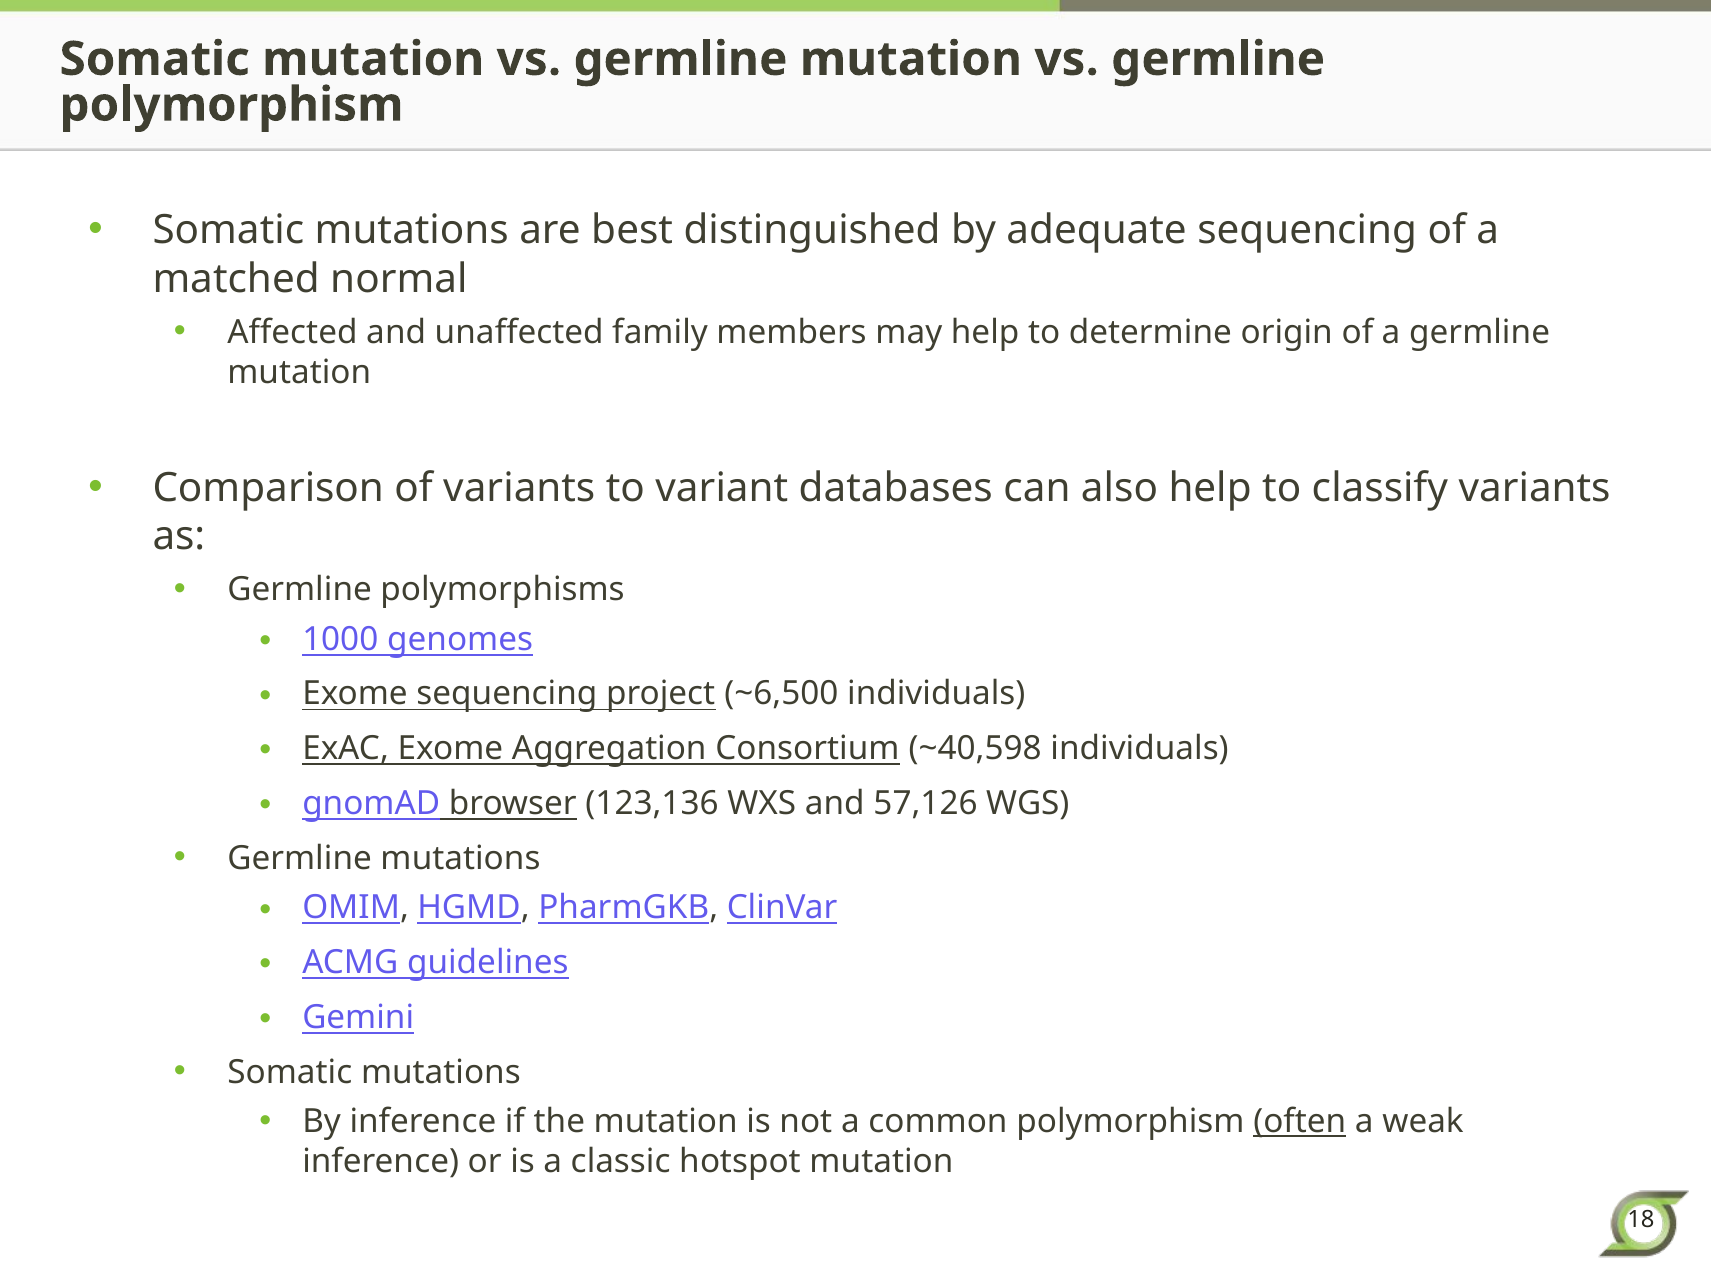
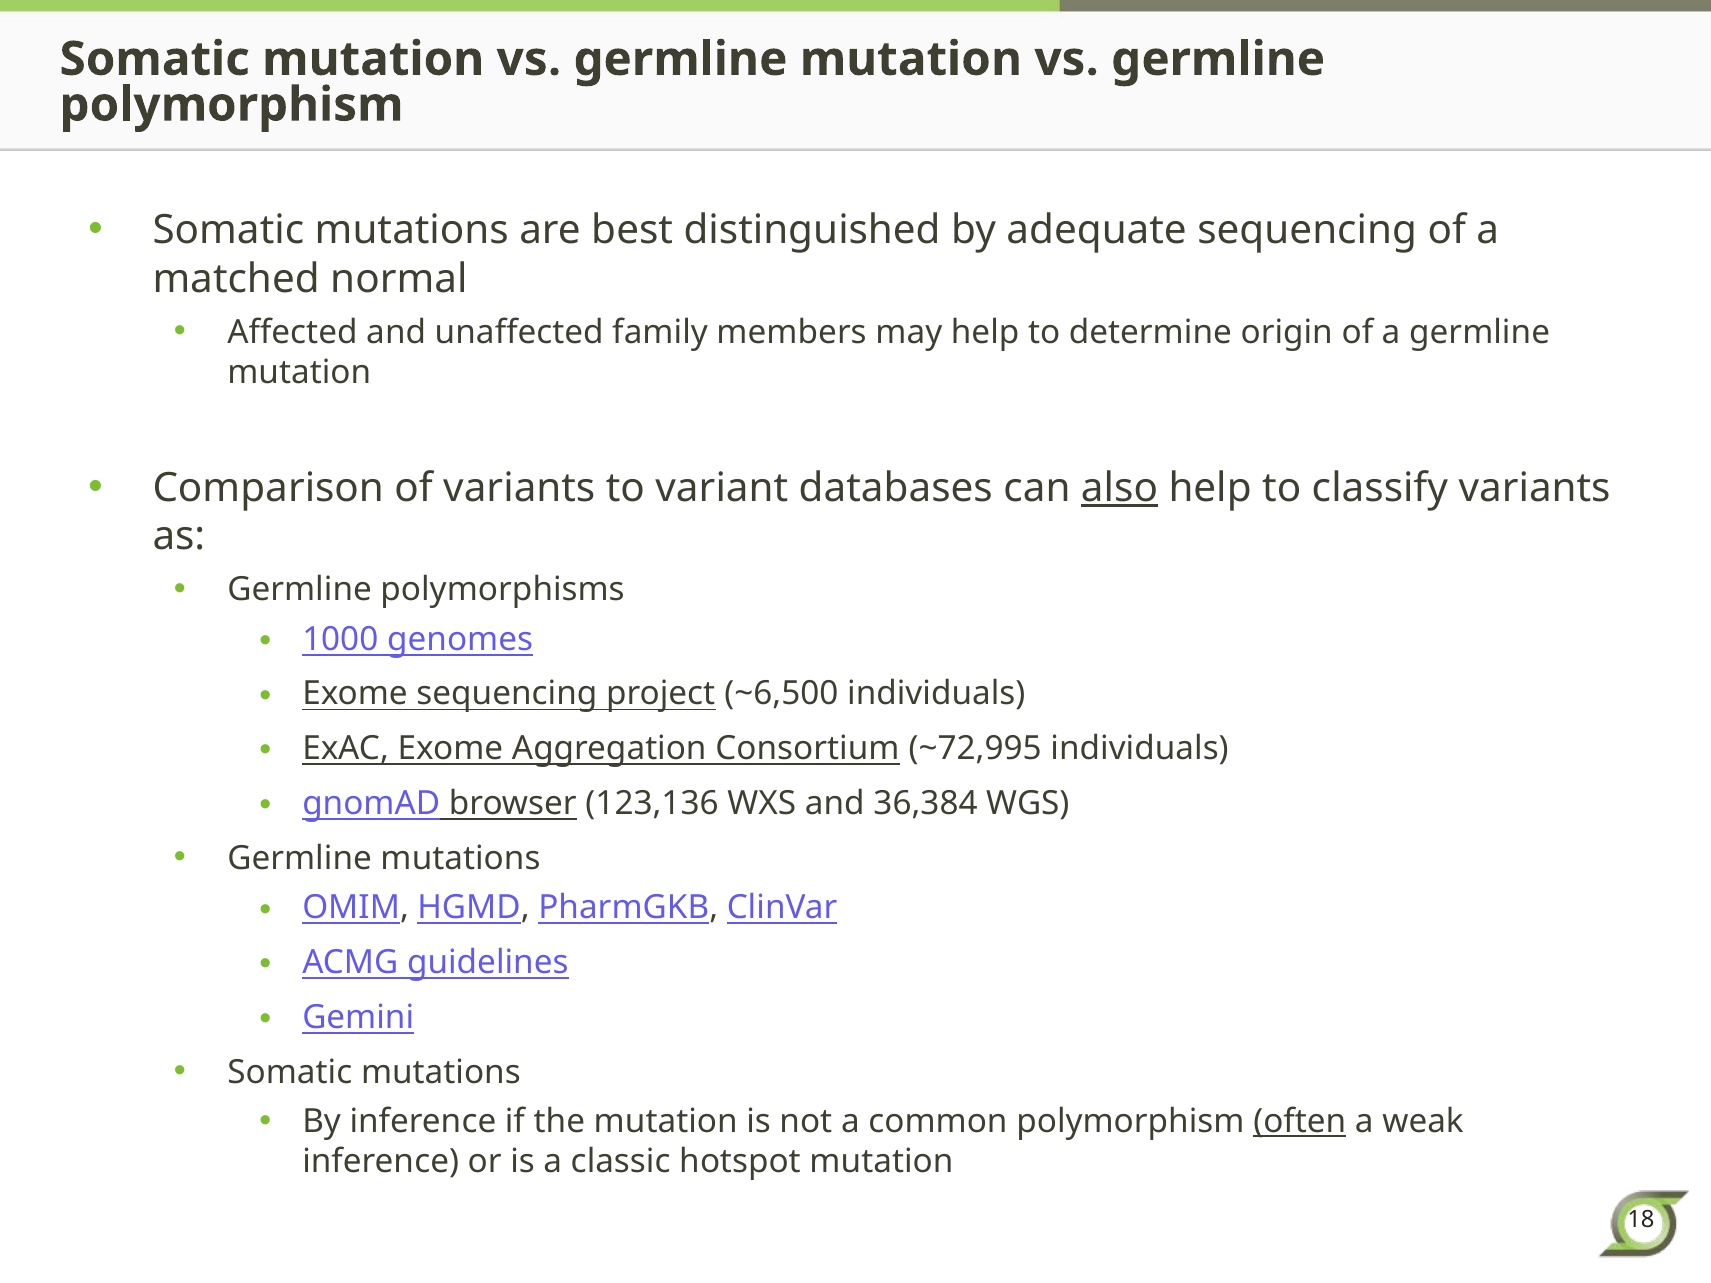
also underline: none -> present
~40,598: ~40,598 -> ~72,995
57,126: 57,126 -> 36,384
